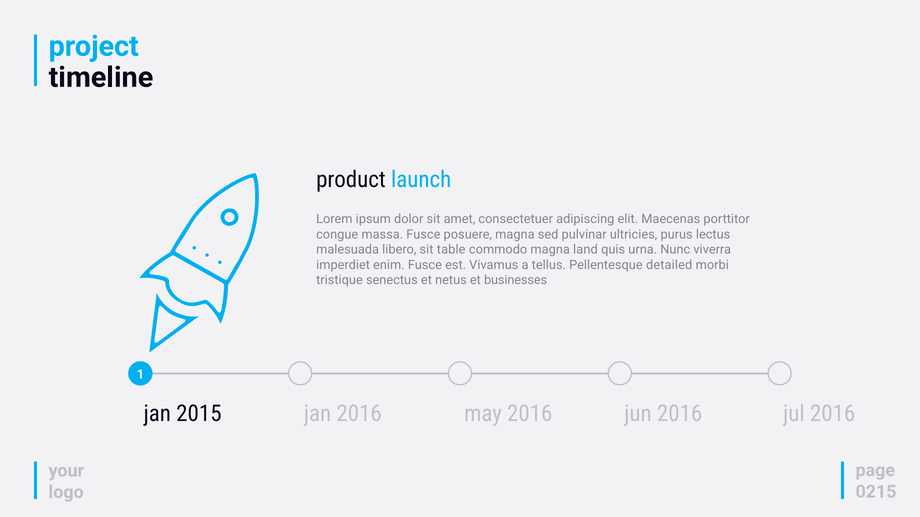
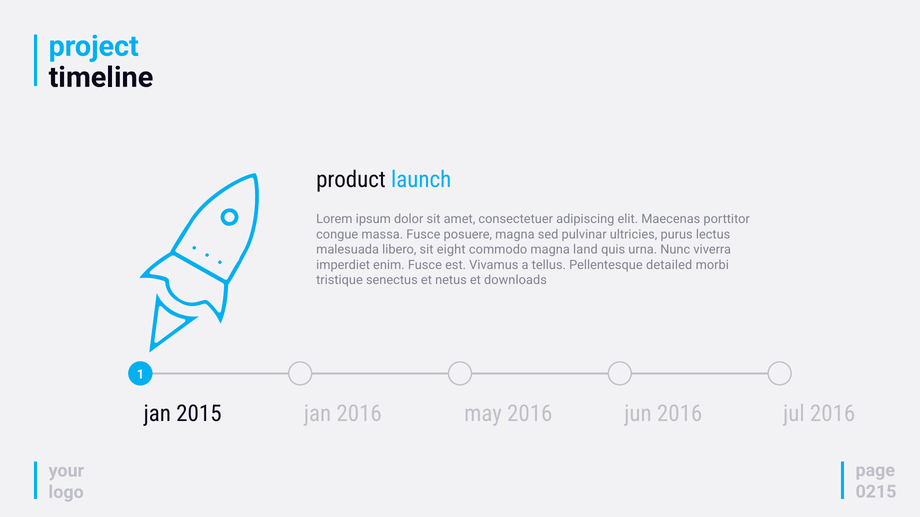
table: table -> eight
businesses: businesses -> downloads
